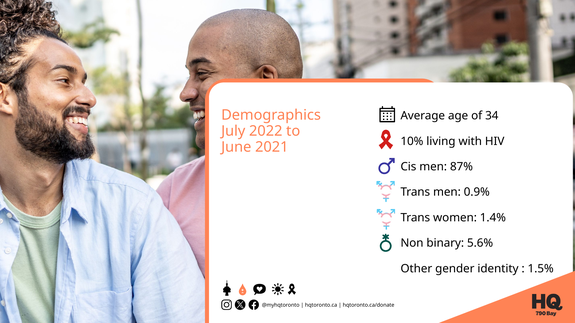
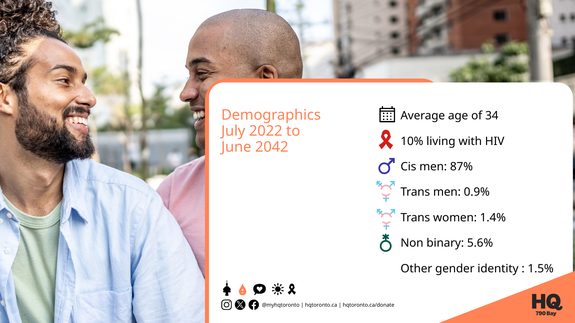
2021: 2021 -> 2042
